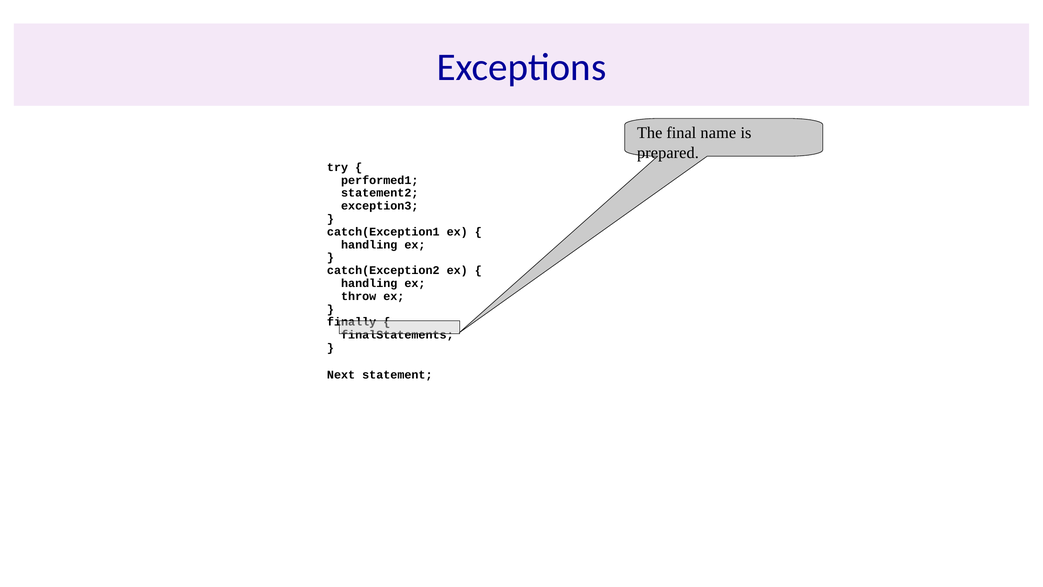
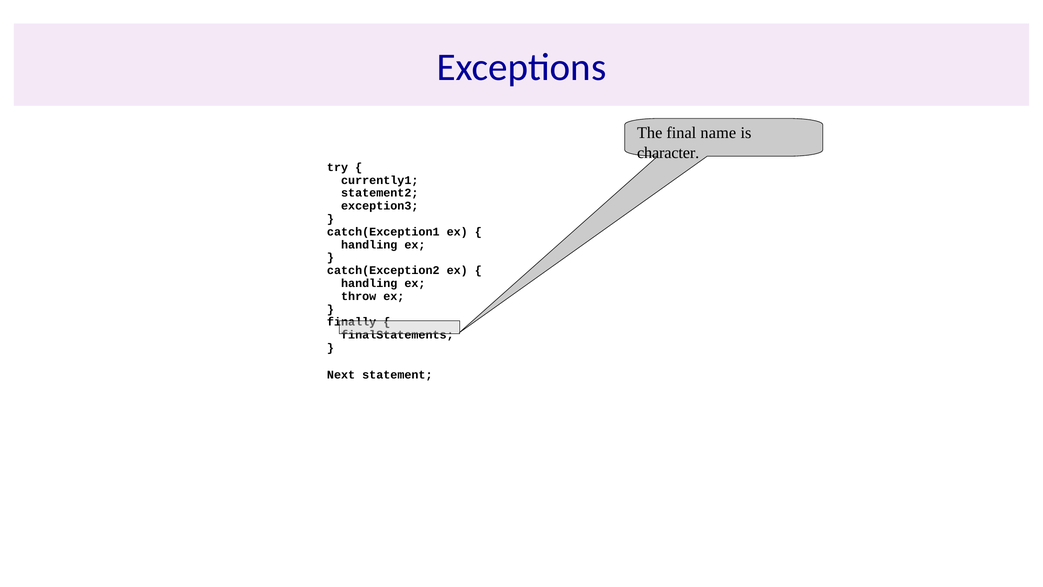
prepared: prepared -> character
performed1: performed1 -> currently1
